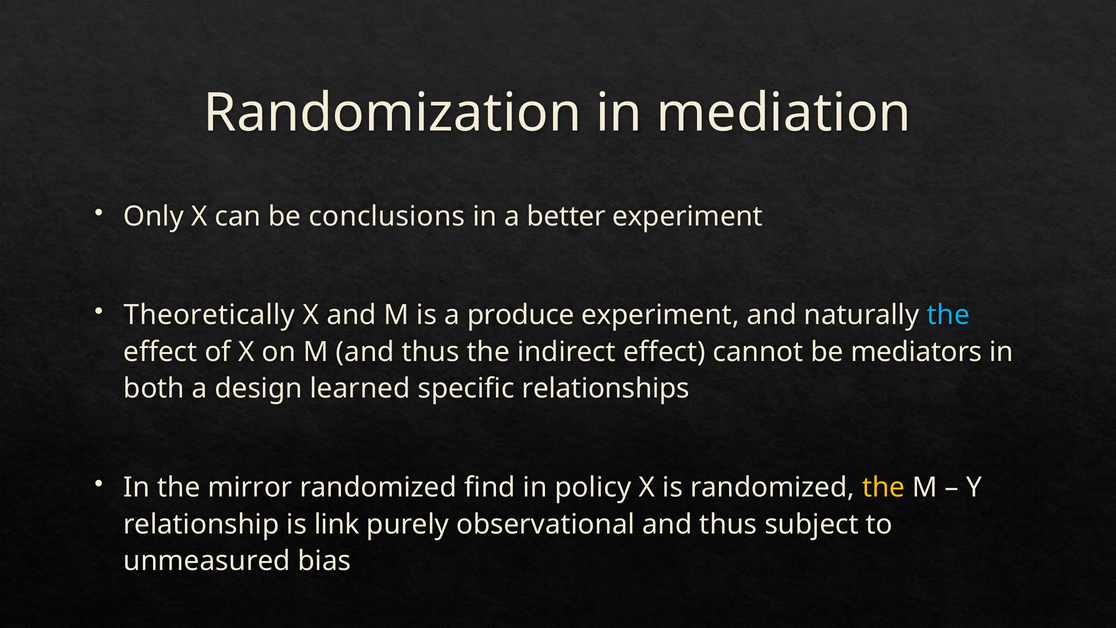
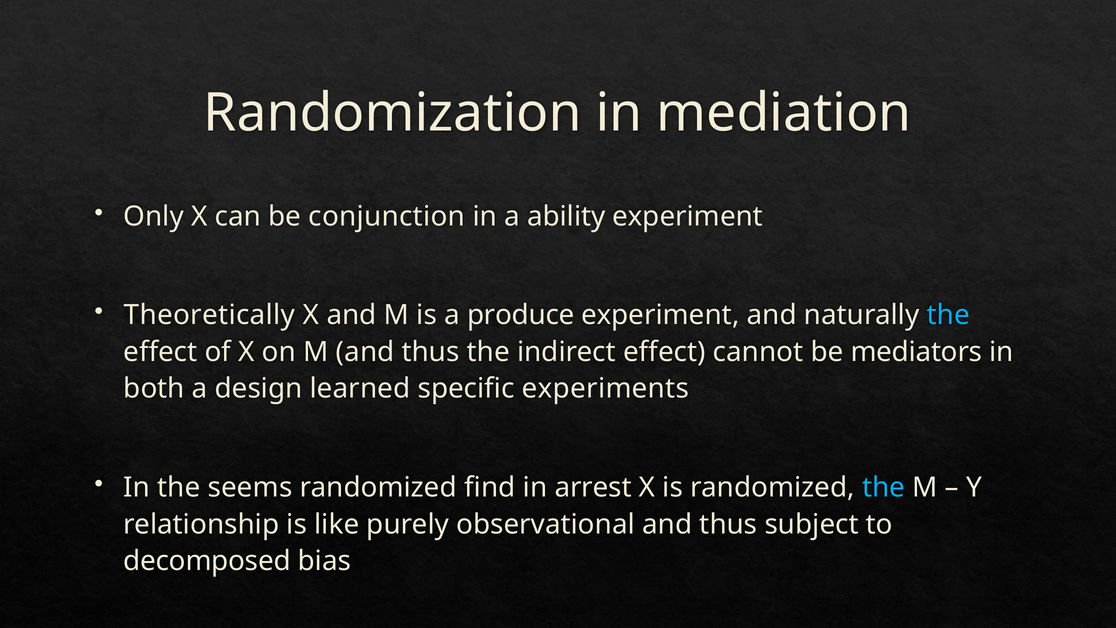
conclusions: conclusions -> conjunction
better: better -> ability
relationships: relationships -> experiments
mirror: mirror -> seems
policy: policy -> arrest
the at (884, 487) colour: yellow -> light blue
link: link -> like
unmeasured: unmeasured -> decomposed
